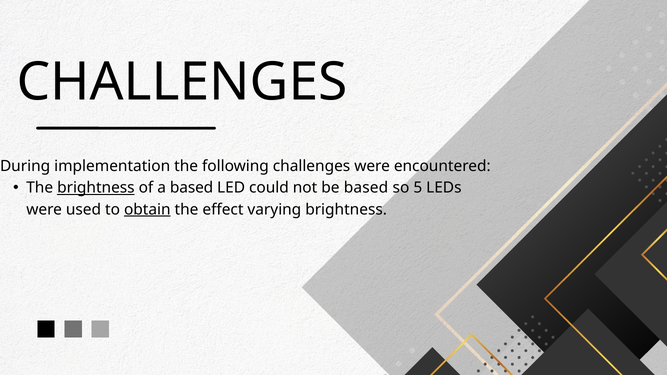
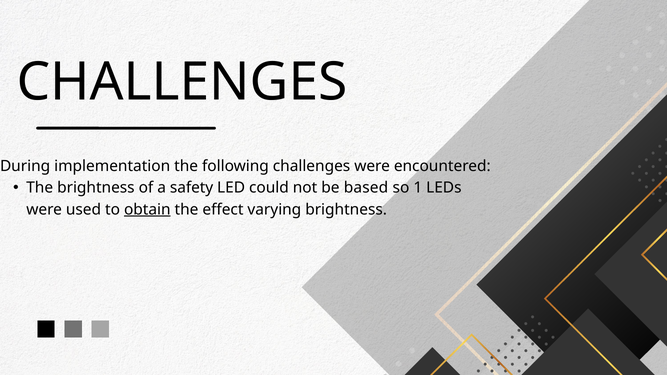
brightness at (96, 188) underline: present -> none
a based: based -> safety
5: 5 -> 1
